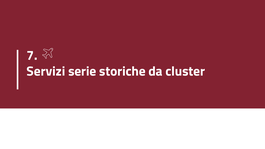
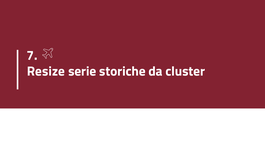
Servizi: Servizi -> Resize
